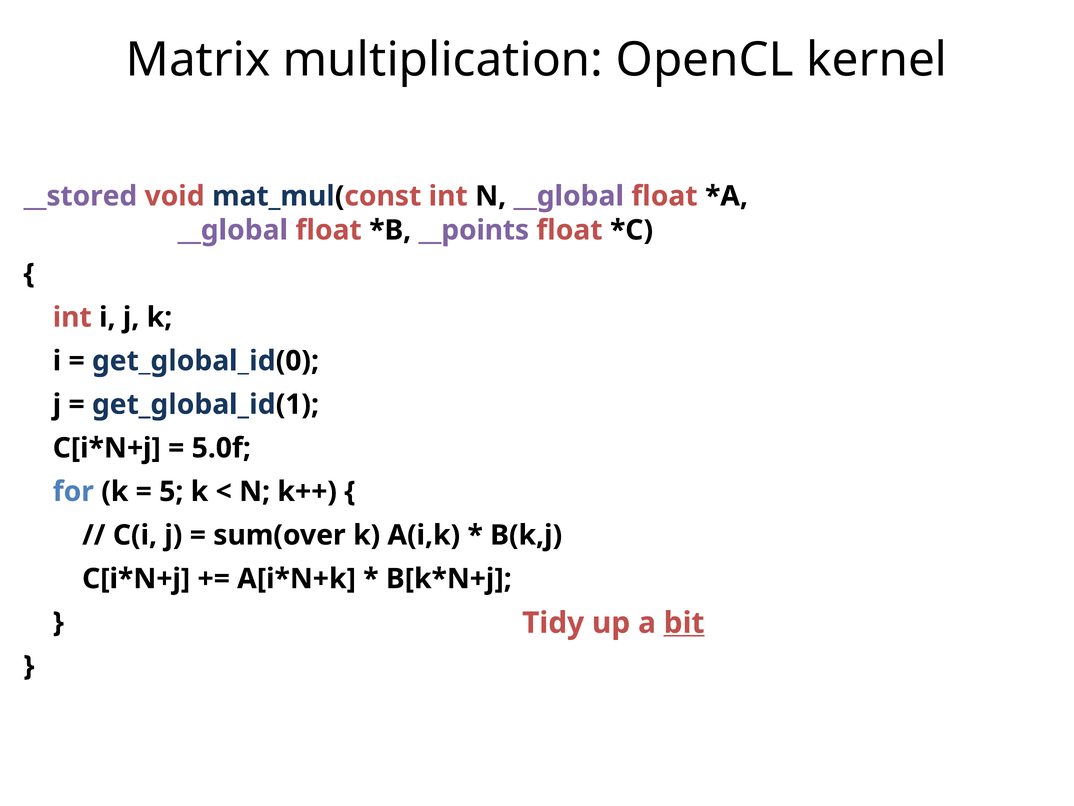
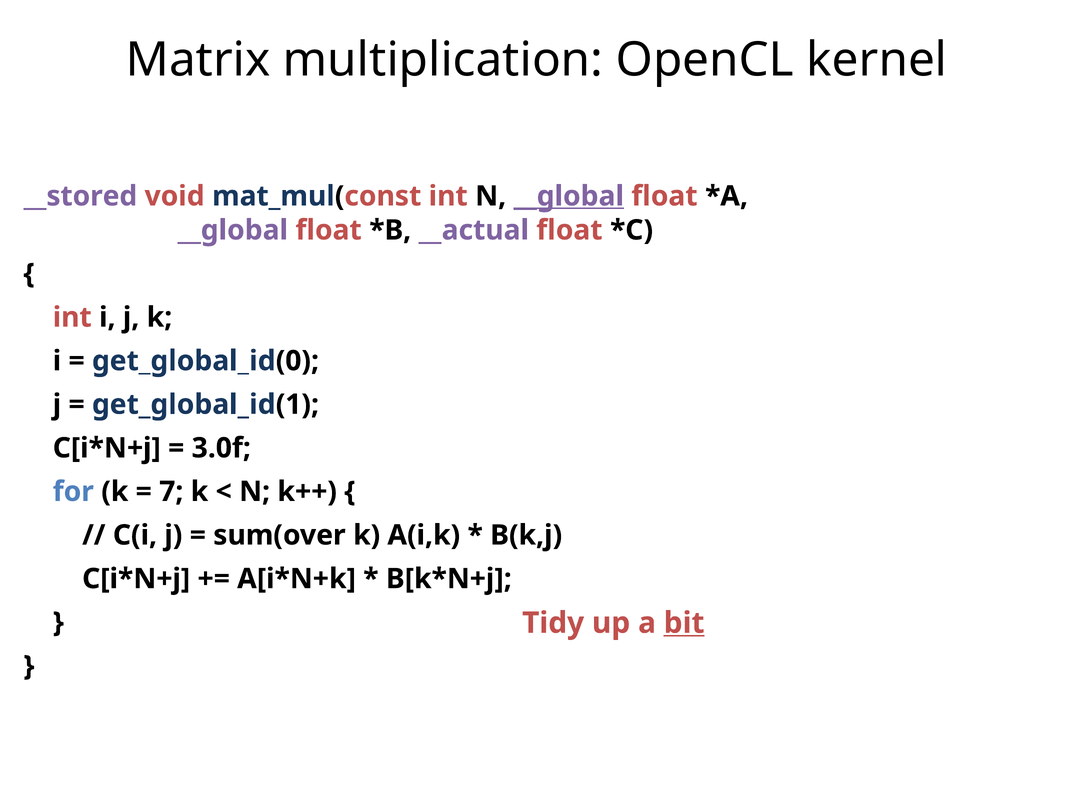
__global at (569, 196) underline: none -> present
__points: __points -> __actual
5.0f: 5.0f -> 3.0f
5: 5 -> 7
